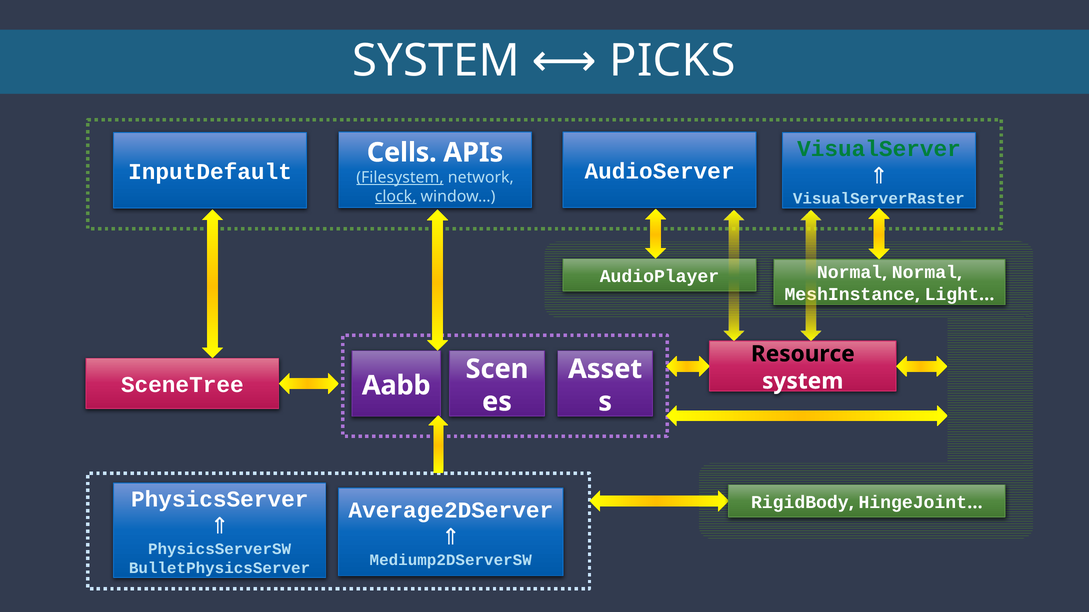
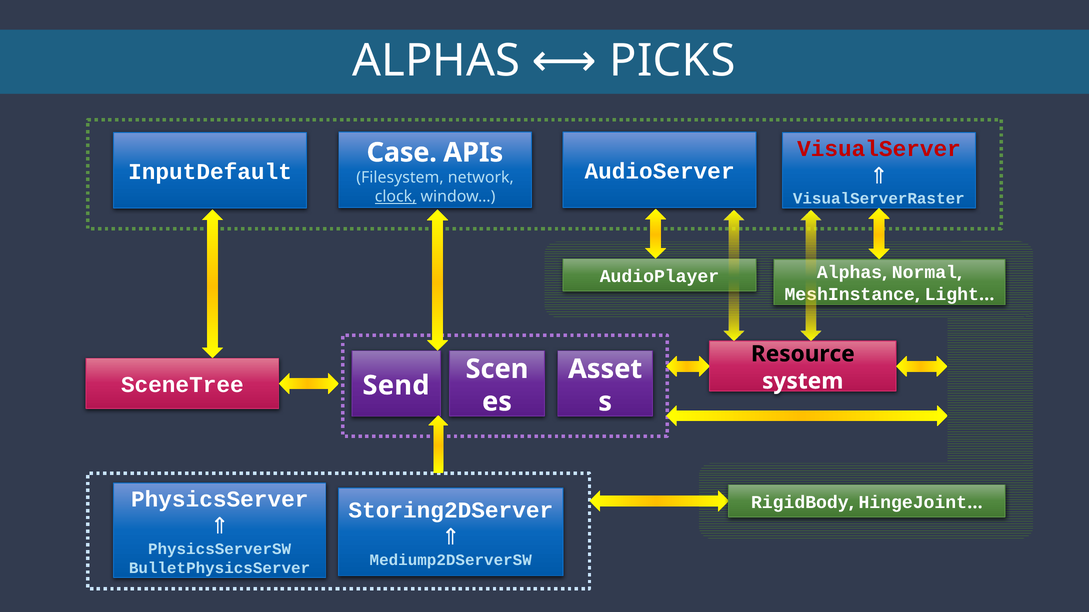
SYSTEM at (436, 61): SYSTEM -> ALPHAS
VisualServer colour: green -> red
Cells: Cells -> Case
Filesystem underline: present -> none
Normal at (850, 273): Normal -> Alphas
Aabb: Aabb -> Send
Average2DServer: Average2DServer -> Storing2DServer
